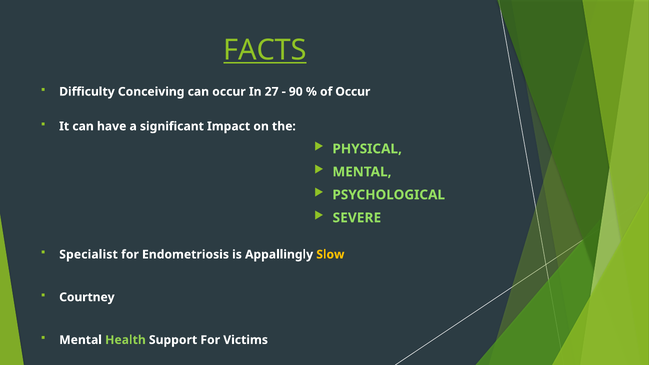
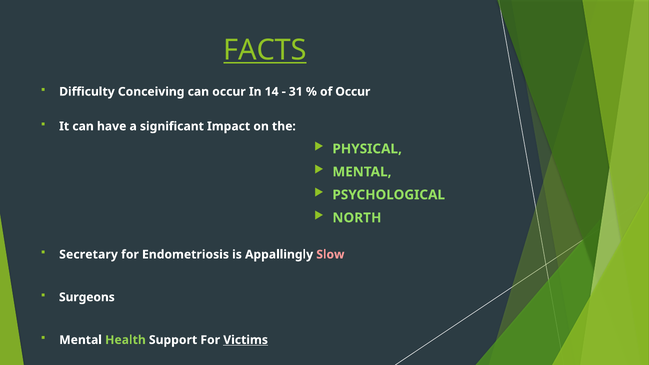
27: 27 -> 14
90: 90 -> 31
SEVERE: SEVERE -> NORTH
Specialist: Specialist -> Secretary
Slow colour: yellow -> pink
Courtney: Courtney -> Surgeons
Victims underline: none -> present
